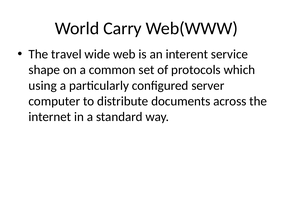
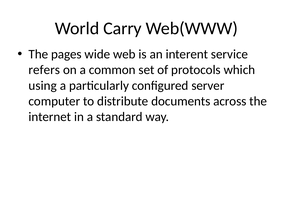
travel: travel -> pages
shape: shape -> refers
